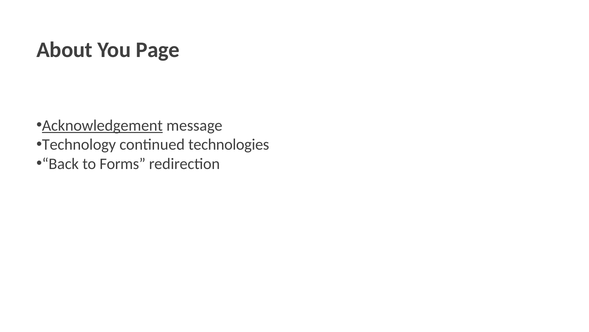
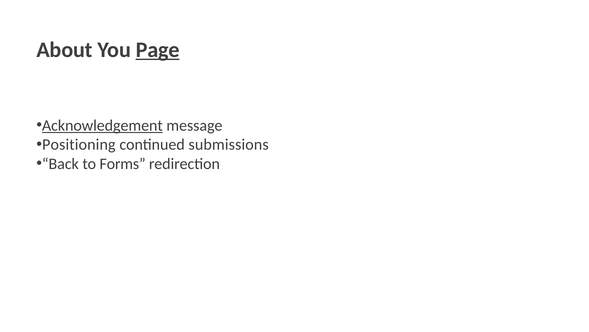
Page underline: none -> present
Technology: Technology -> Positioning
technologies: technologies -> submissions
